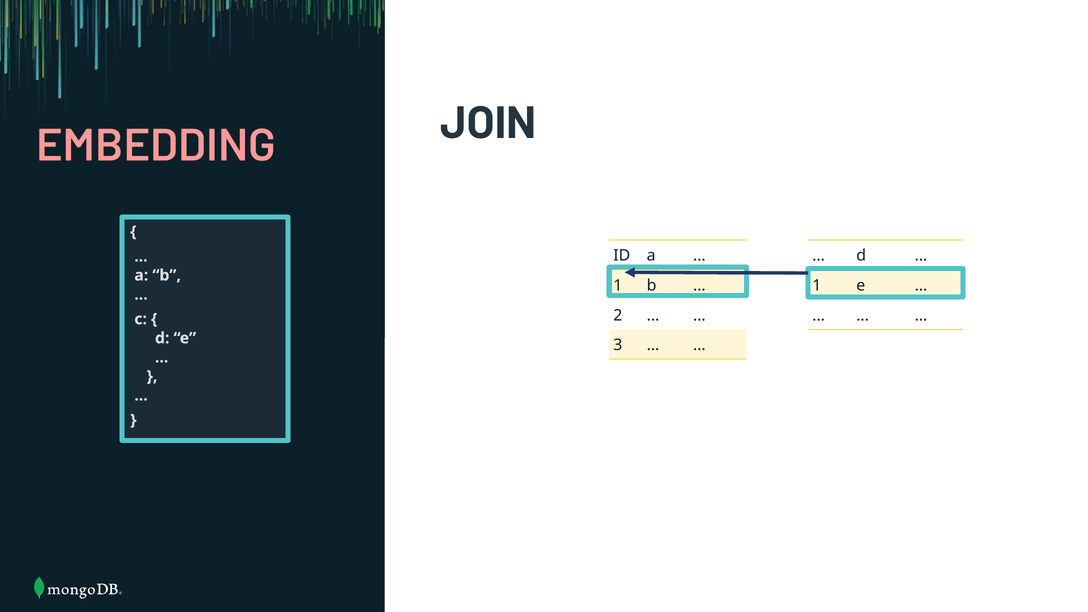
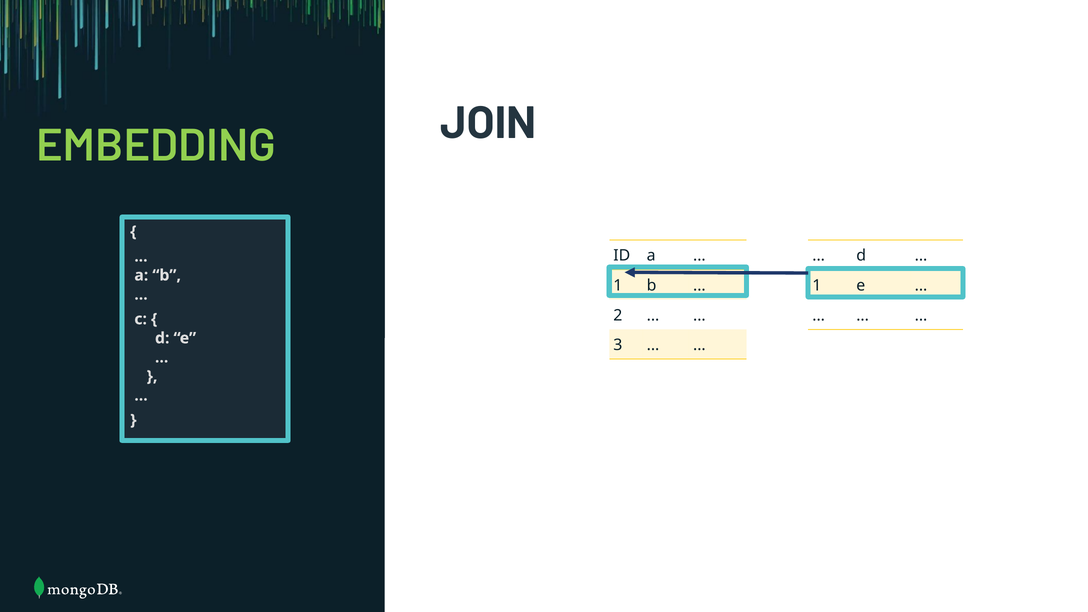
EMBEDDING colour: pink -> light green
